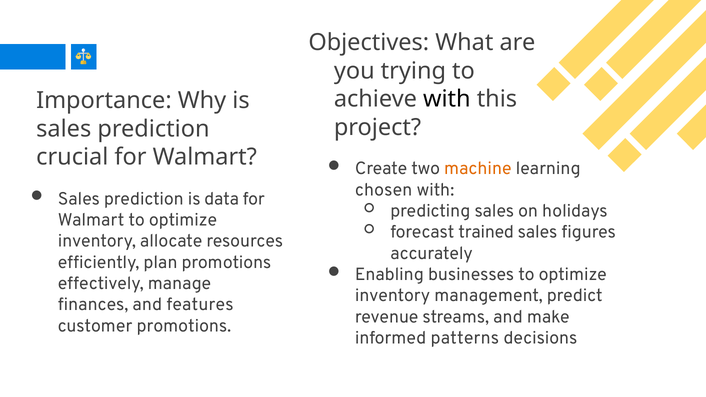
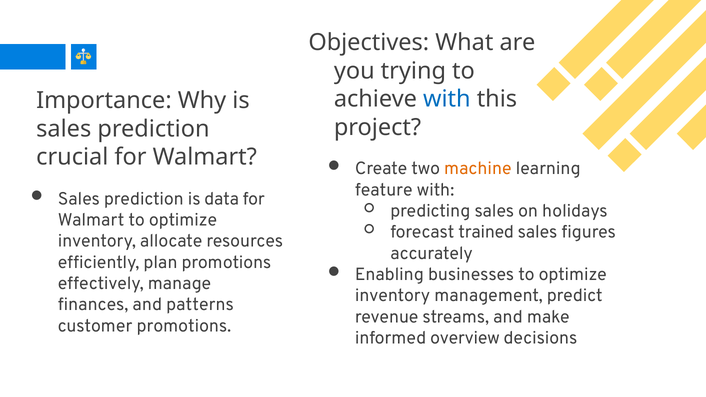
with at (447, 99) colour: black -> blue
chosen: chosen -> feature
features: features -> patterns
patterns: patterns -> overview
